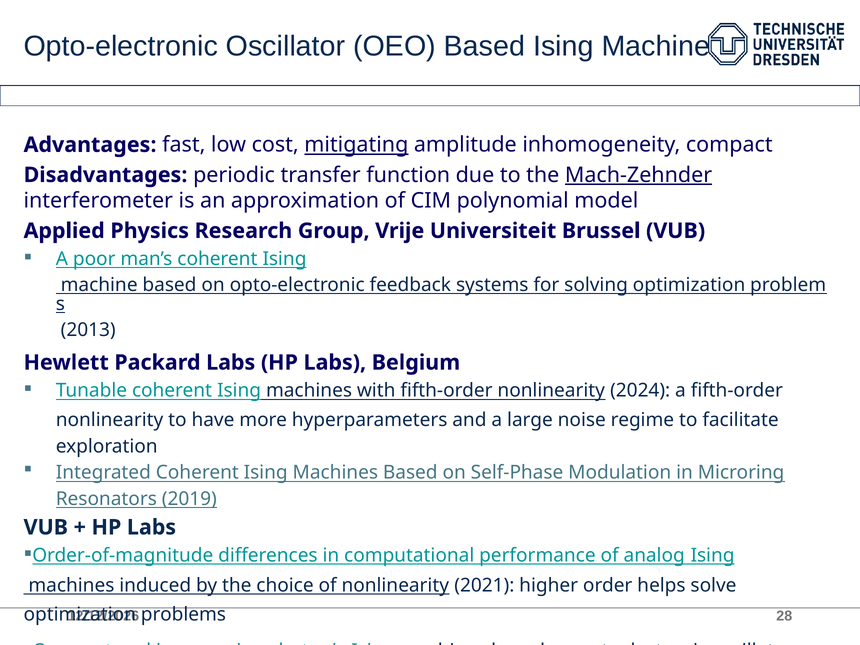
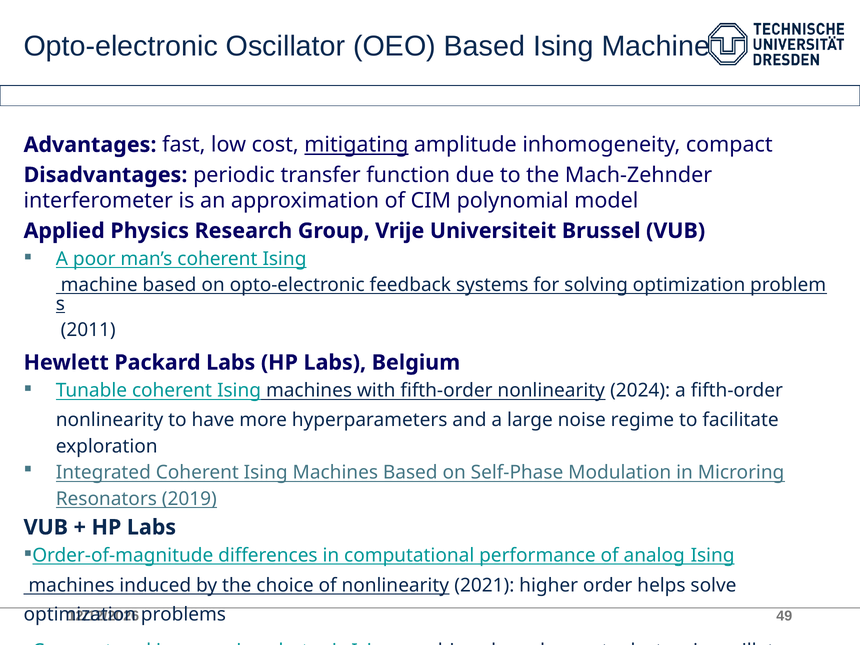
Mach-Zehnder underline: present -> none
2013: 2013 -> 2011
28: 28 -> 49
